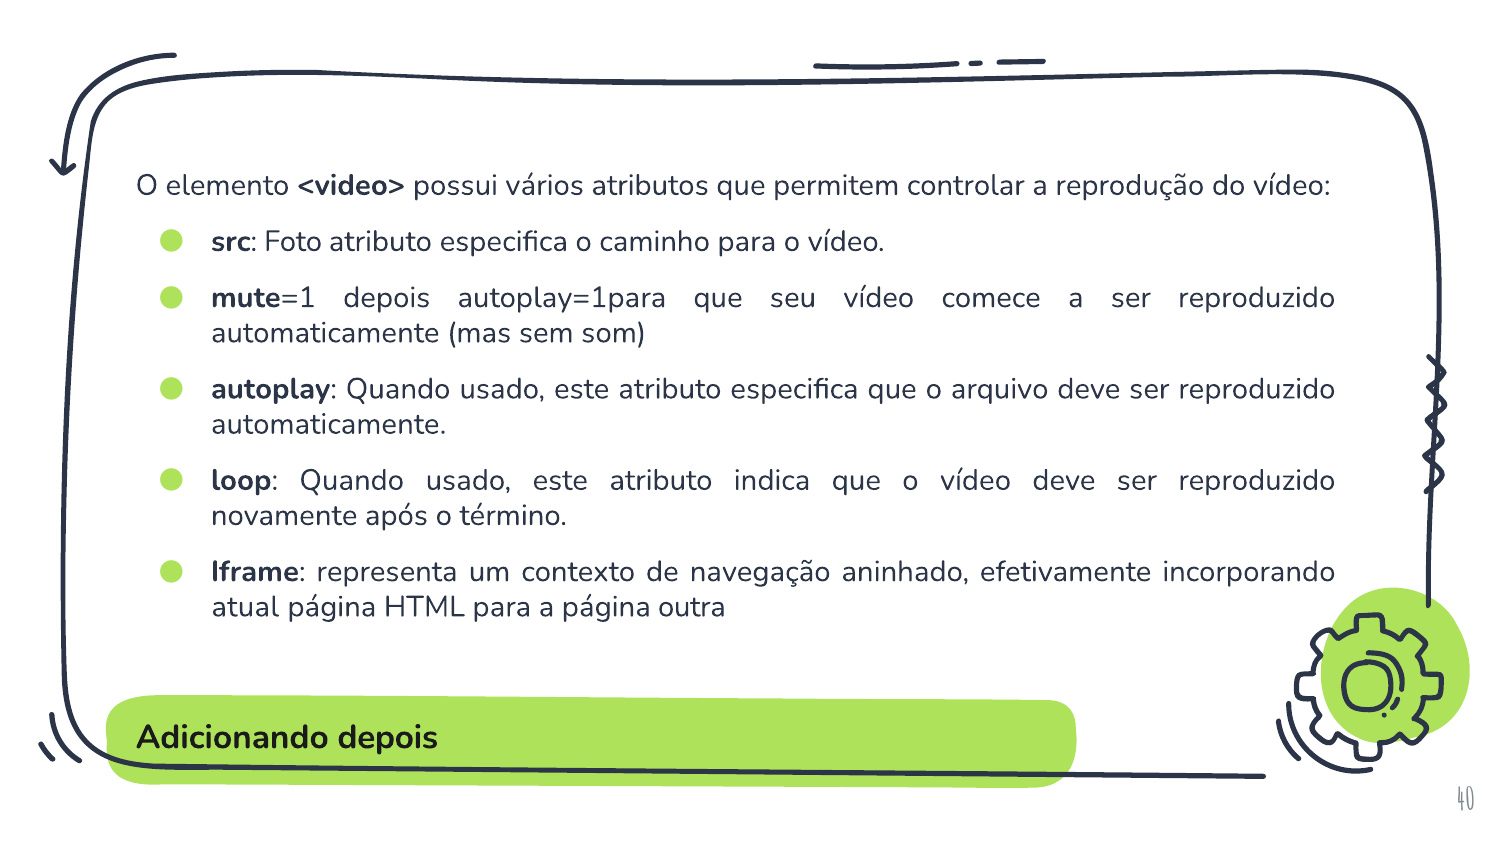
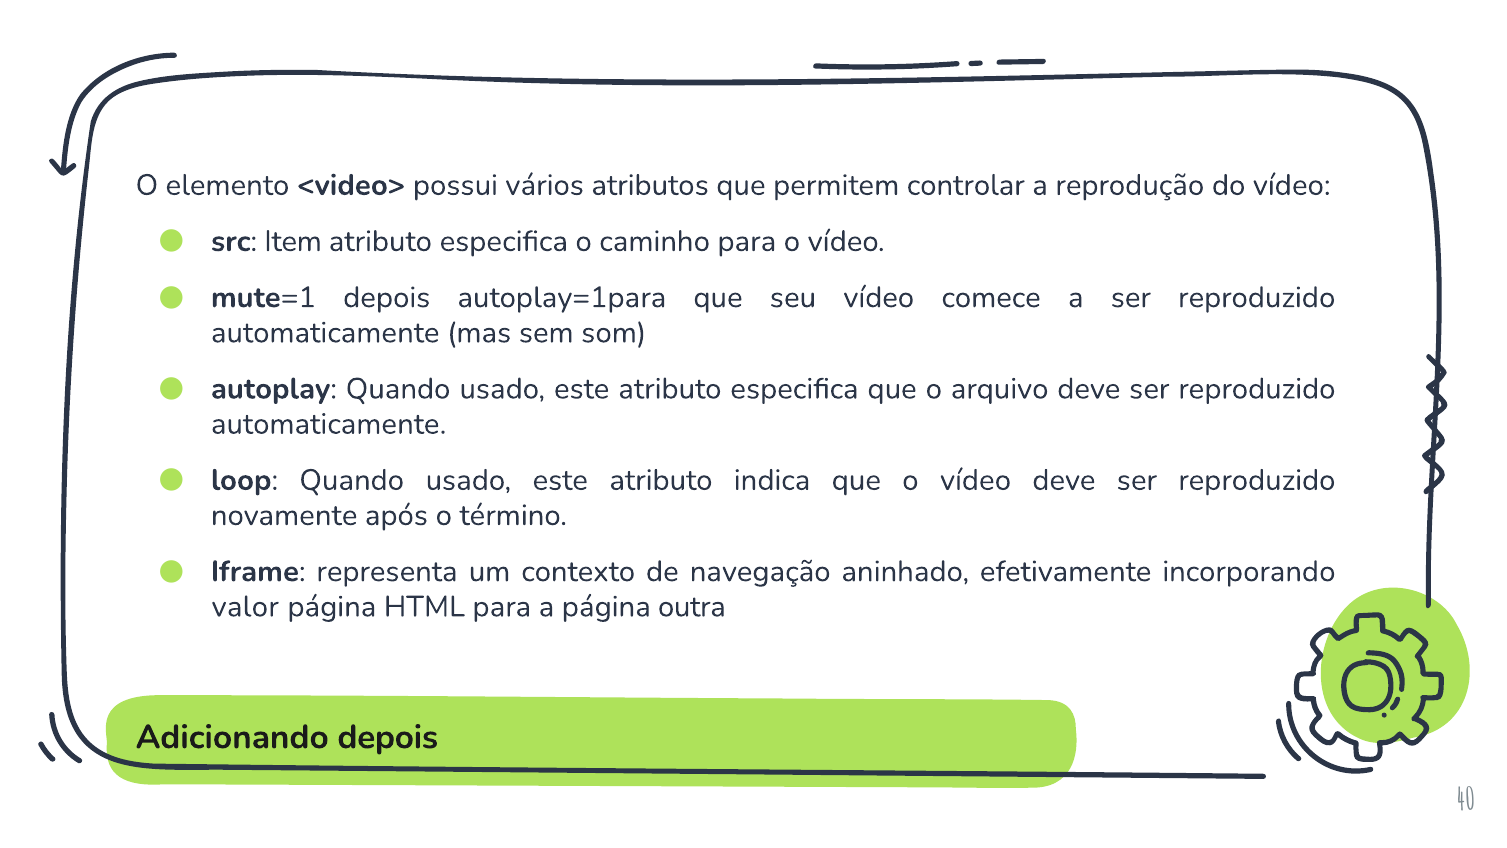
Foto: Foto -> Item
atual: atual -> valor
